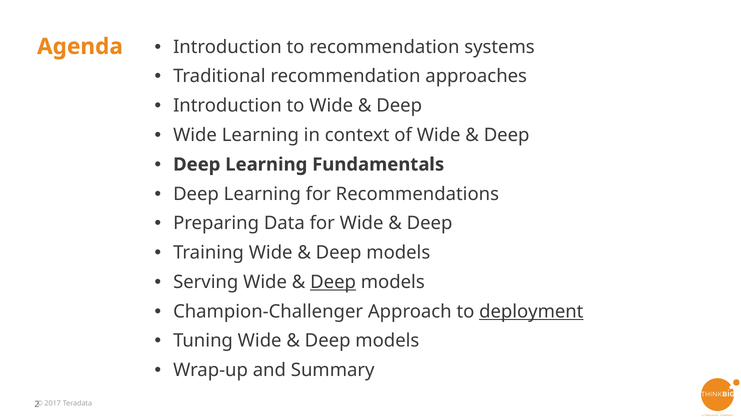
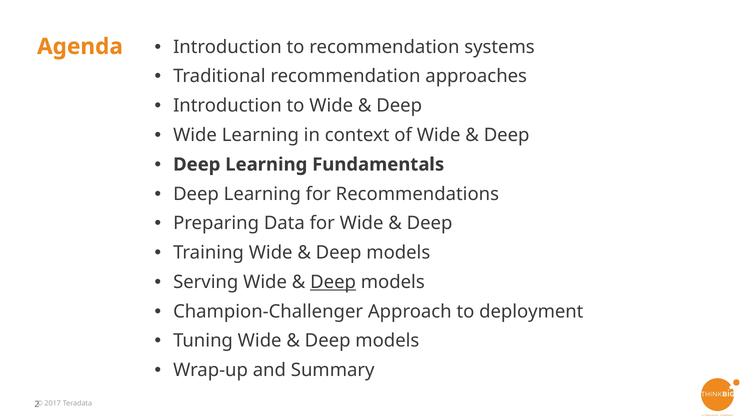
deployment underline: present -> none
